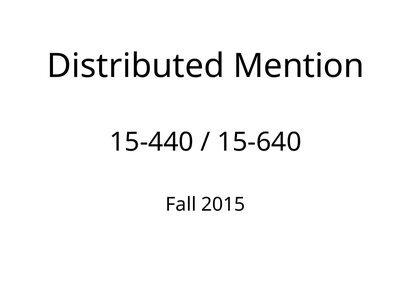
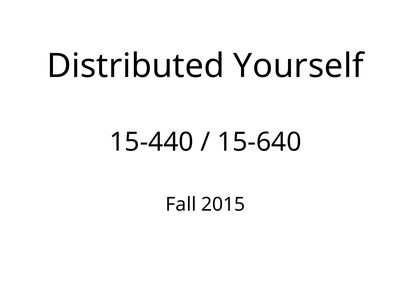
Mention: Mention -> Yourself
